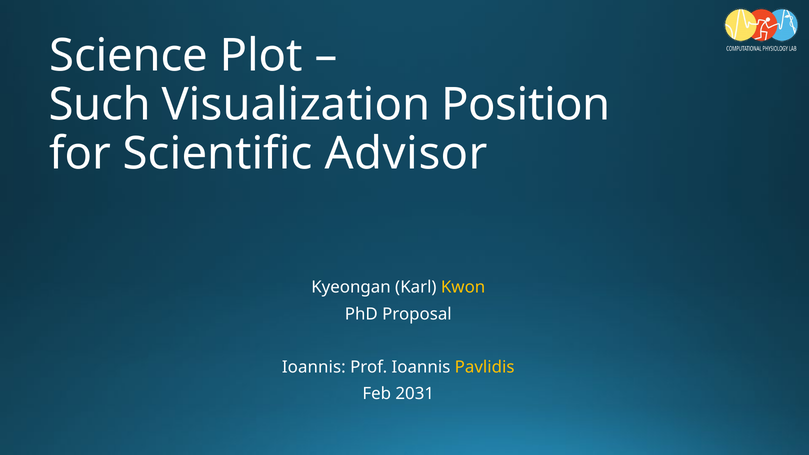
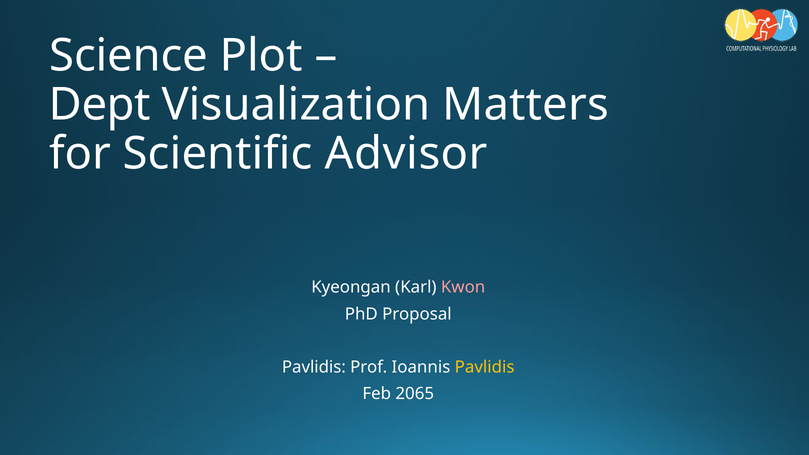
Such: Such -> Dept
Position: Position -> Matters
Kwon colour: yellow -> pink
Ioannis at (314, 367): Ioannis -> Pavlidis
2031: 2031 -> 2065
